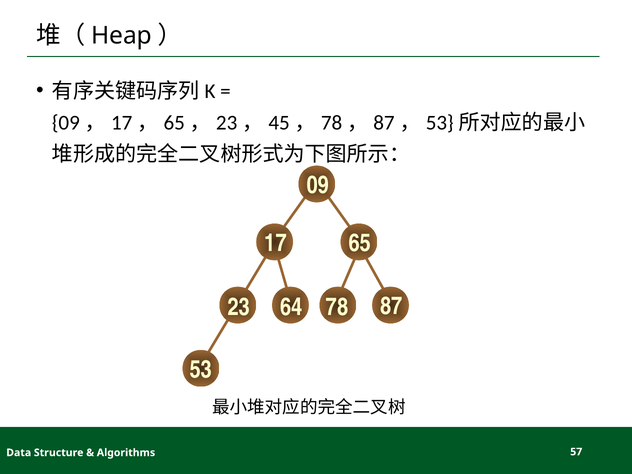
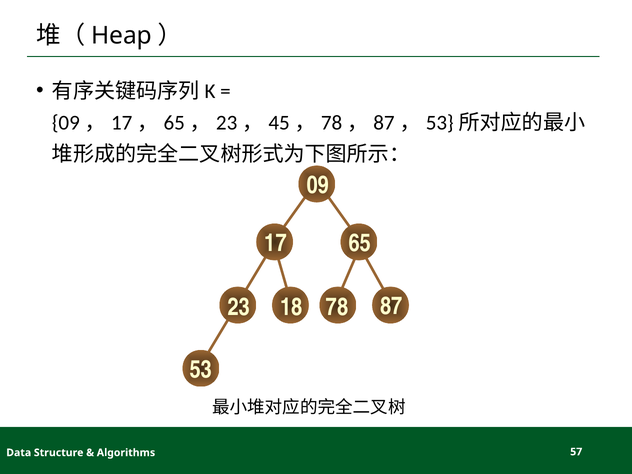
64: 64 -> 18
